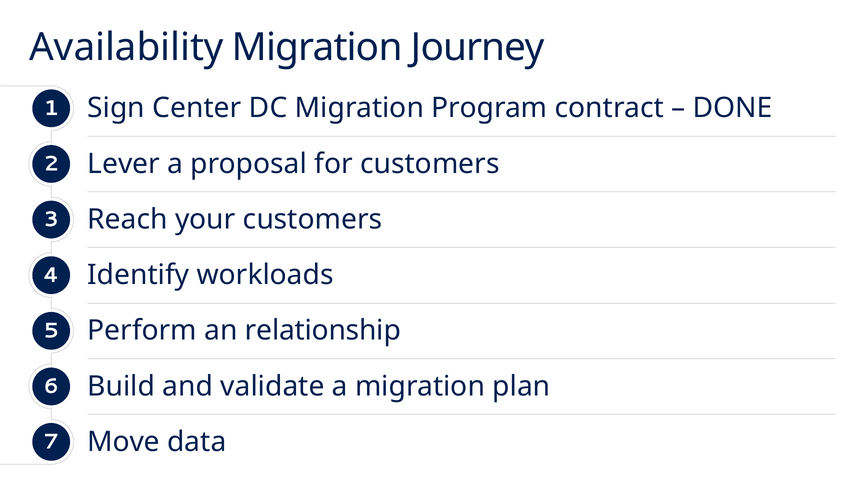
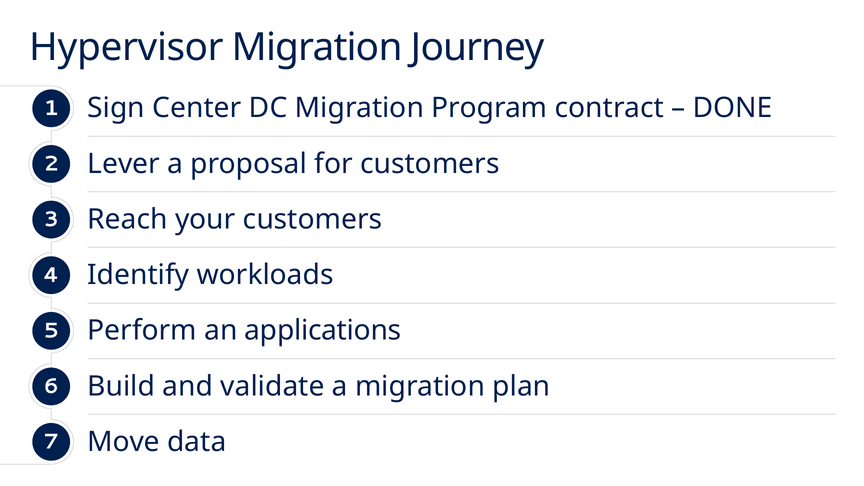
Availability: Availability -> Hypervisor
relationship: relationship -> applications
